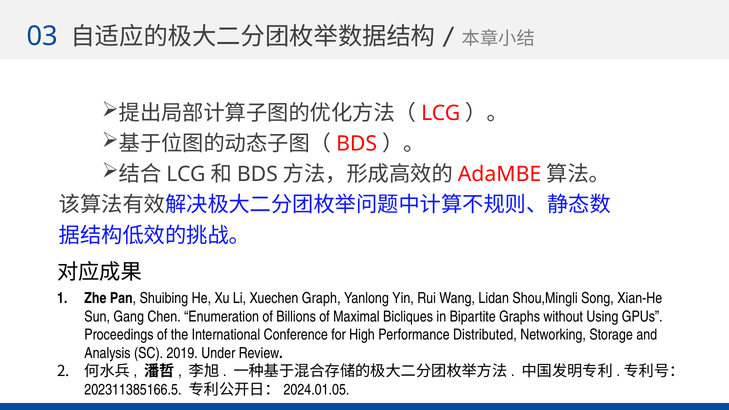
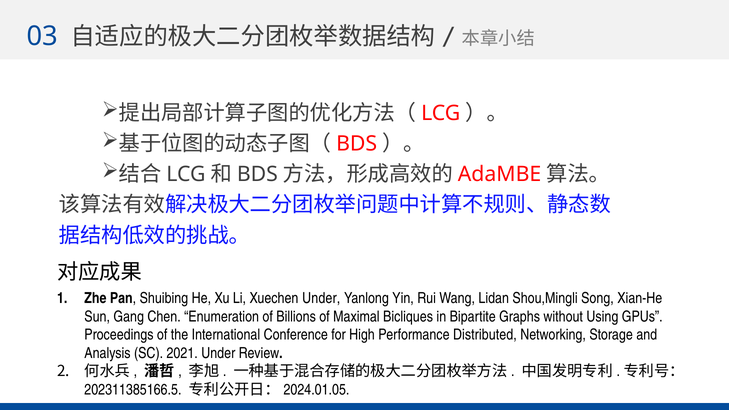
Xuechen Graph: Graph -> Under
2019: 2019 -> 2021
